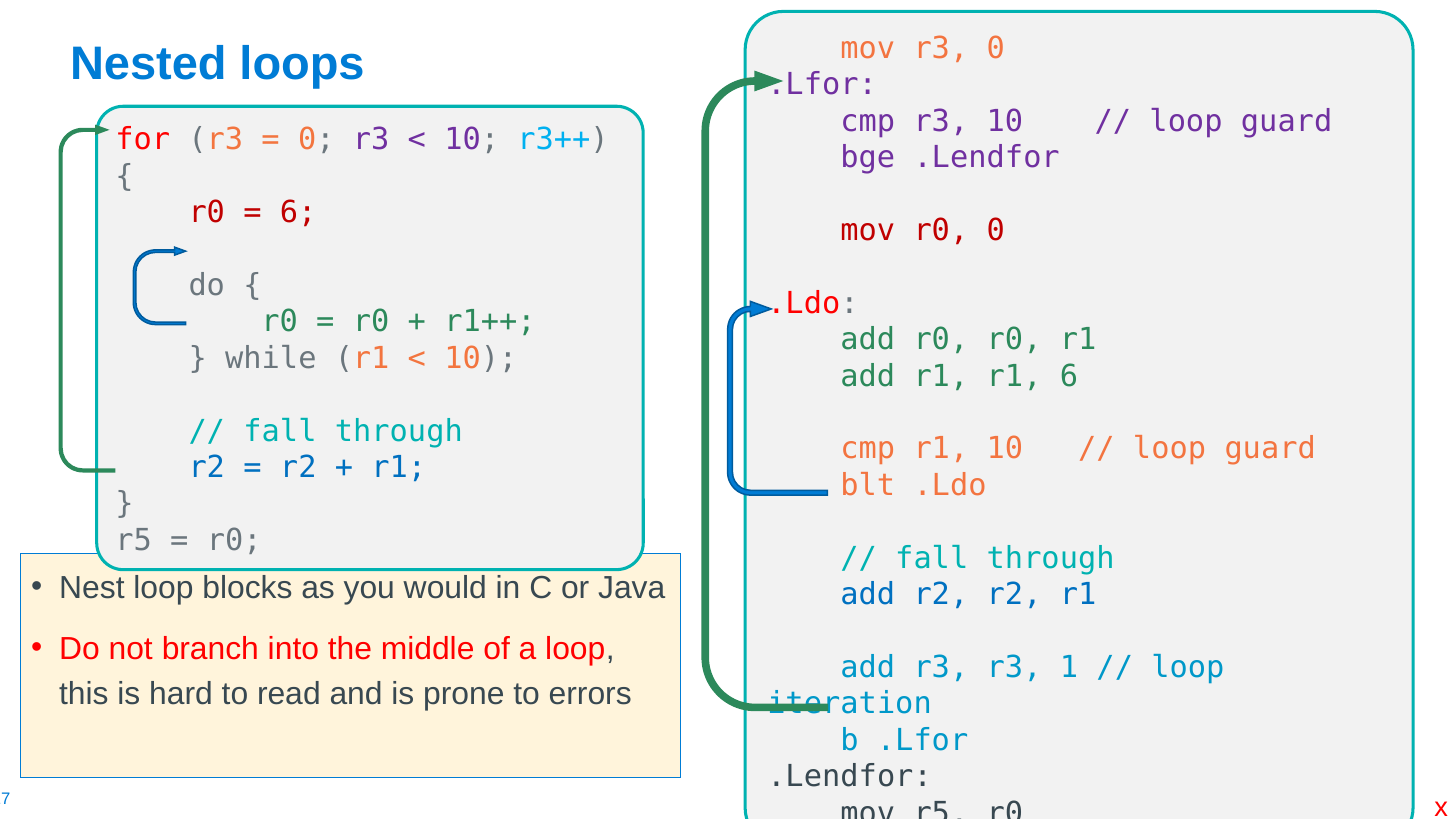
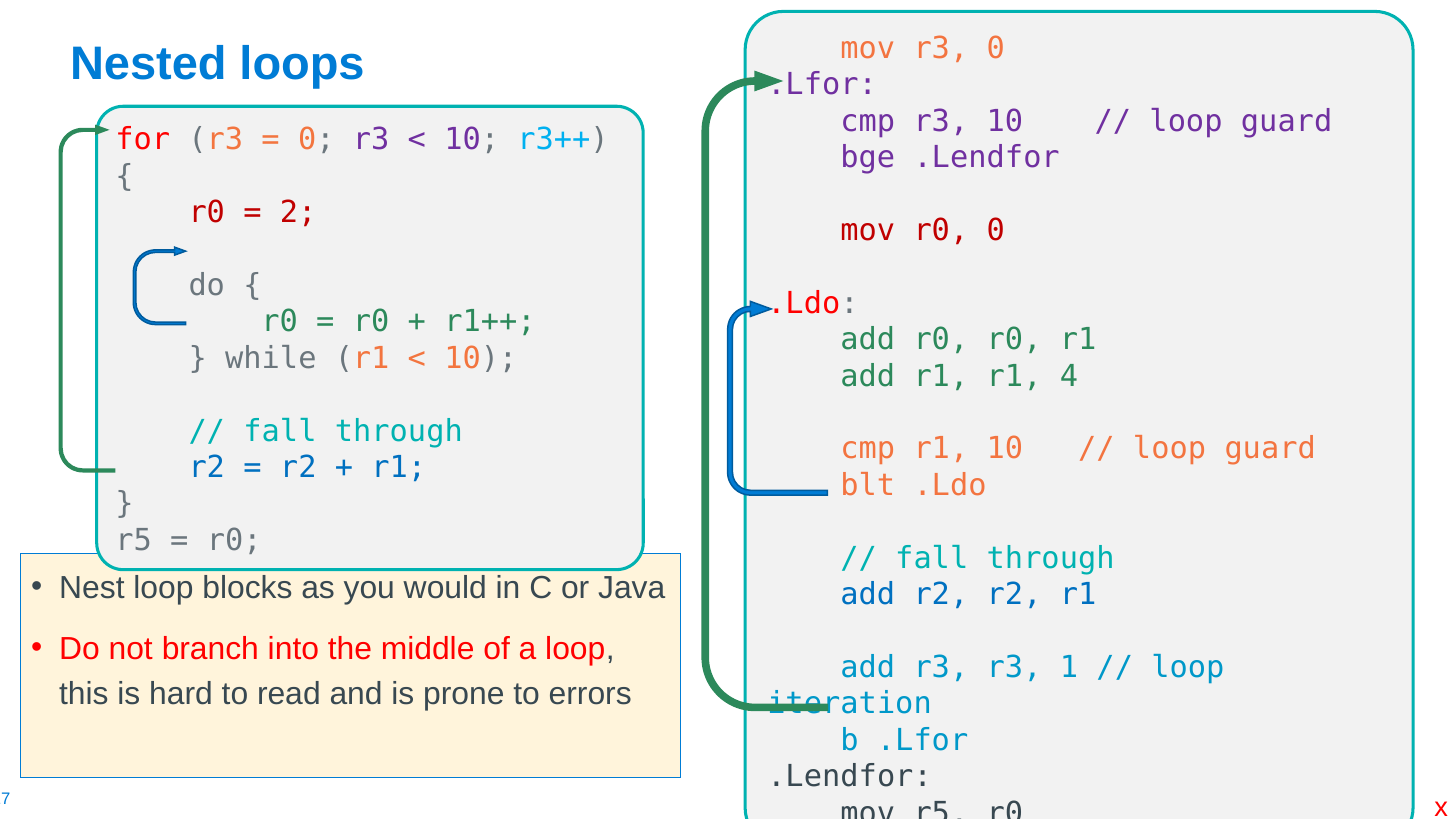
6 at (298, 212): 6 -> 2
r1 6: 6 -> 4
